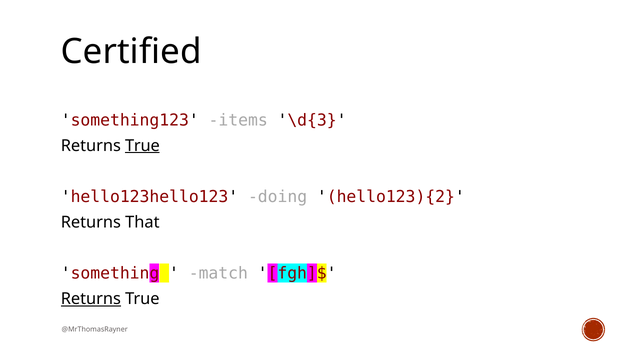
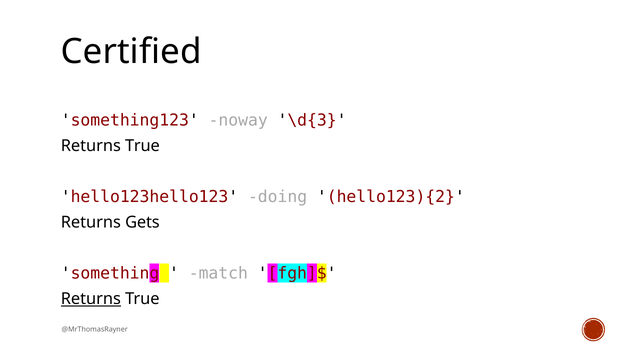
items: items -> noway
True at (142, 146) underline: present -> none
That: That -> Gets
